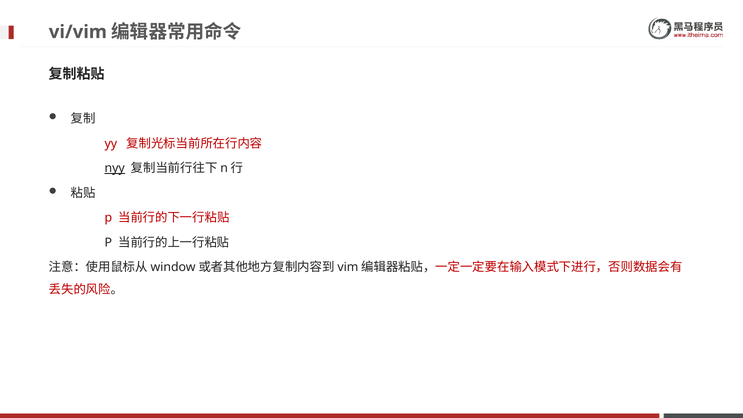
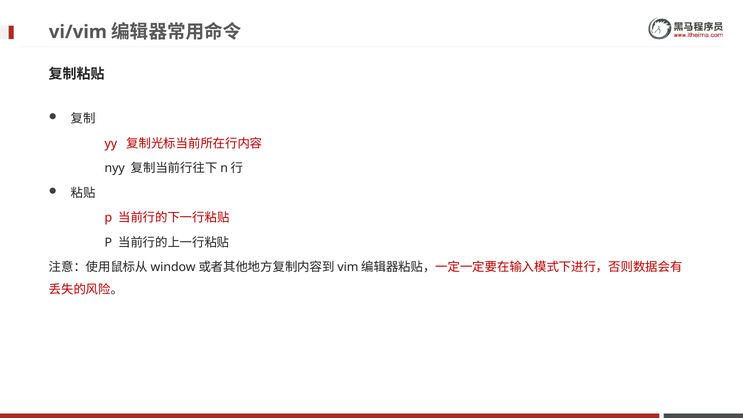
nyy underline: present -> none
